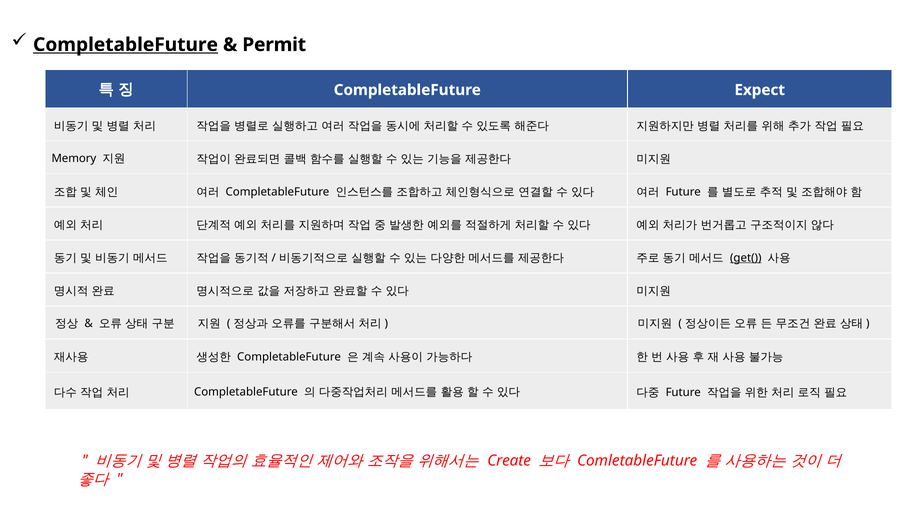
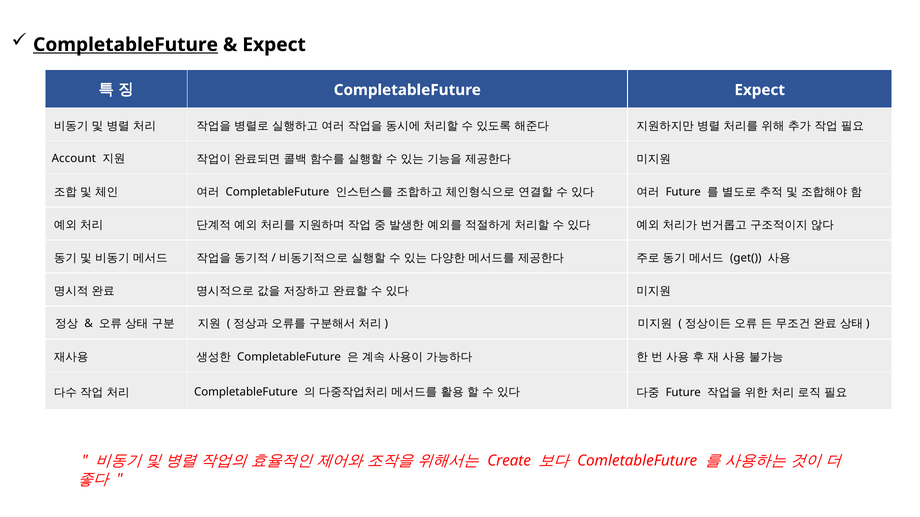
Permit at (274, 45): Permit -> Expect
Memory: Memory -> Account
get( underline: present -> none
